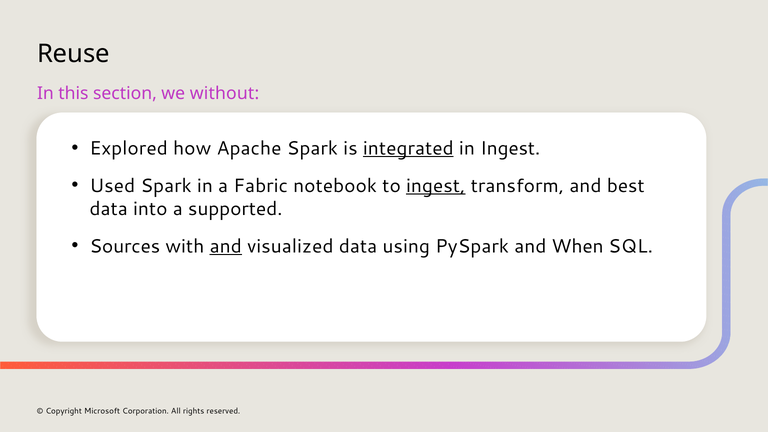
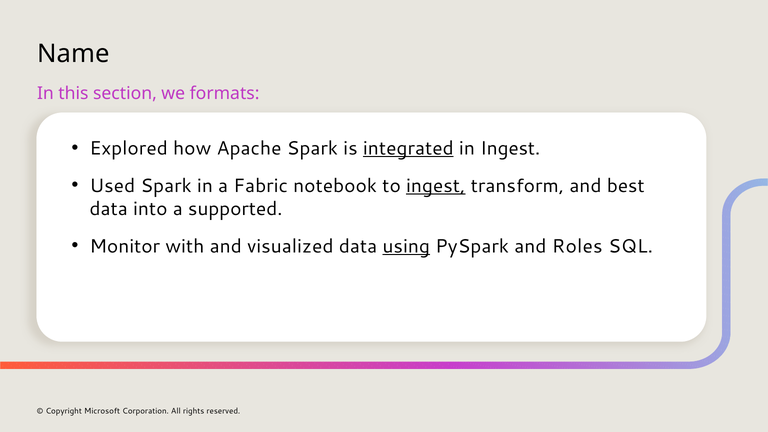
Reuse: Reuse -> Name
without: without -> formats
Sources: Sources -> Monitor
and at (226, 246) underline: present -> none
using underline: none -> present
When: When -> Roles
